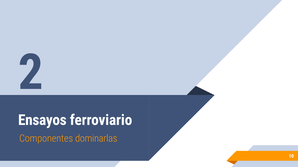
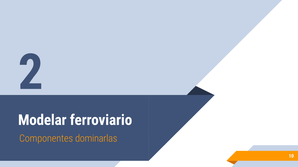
Ensayos: Ensayos -> Modelar
